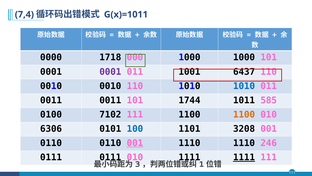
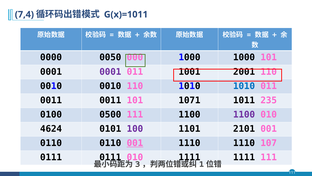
1718: 1718 -> 0050
6437: 6437 -> 2001
1744: 1744 -> 1071
585: 585 -> 235
7102: 7102 -> 0500
1100 at (244, 114) colour: orange -> purple
6306: 6306 -> 4624
100 colour: blue -> purple
3208: 3208 -> 2101
246: 246 -> 107
1111 at (244, 157) underline: present -> none
